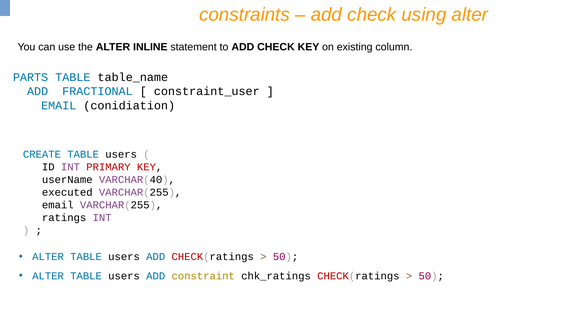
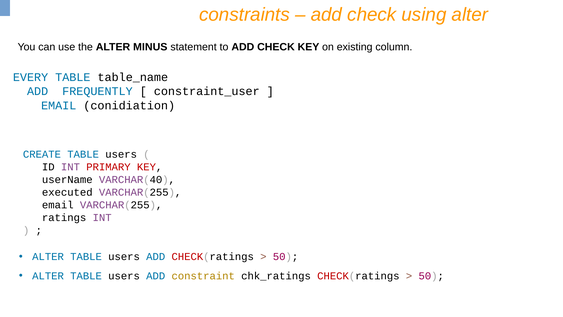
INLINE: INLINE -> MINUS
PARTS: PARTS -> EVERY
FRACTIONAL: FRACTIONAL -> FREQUENTLY
